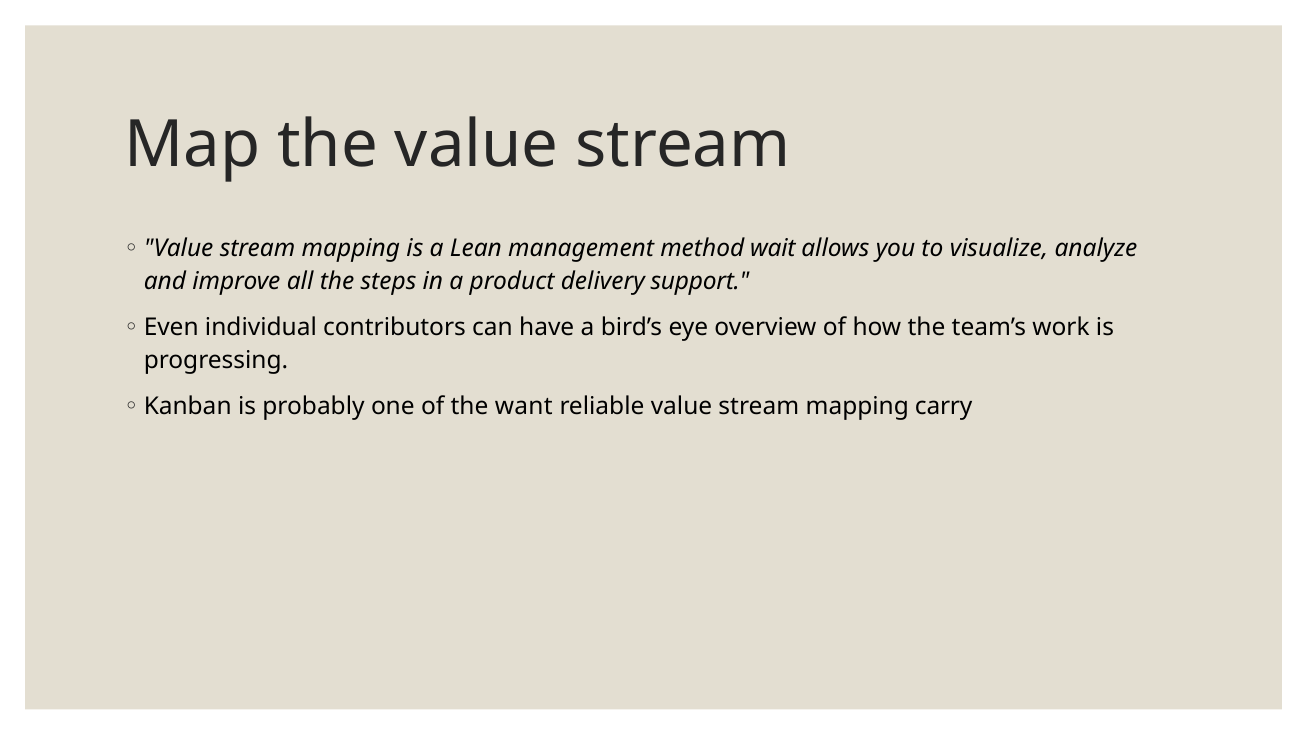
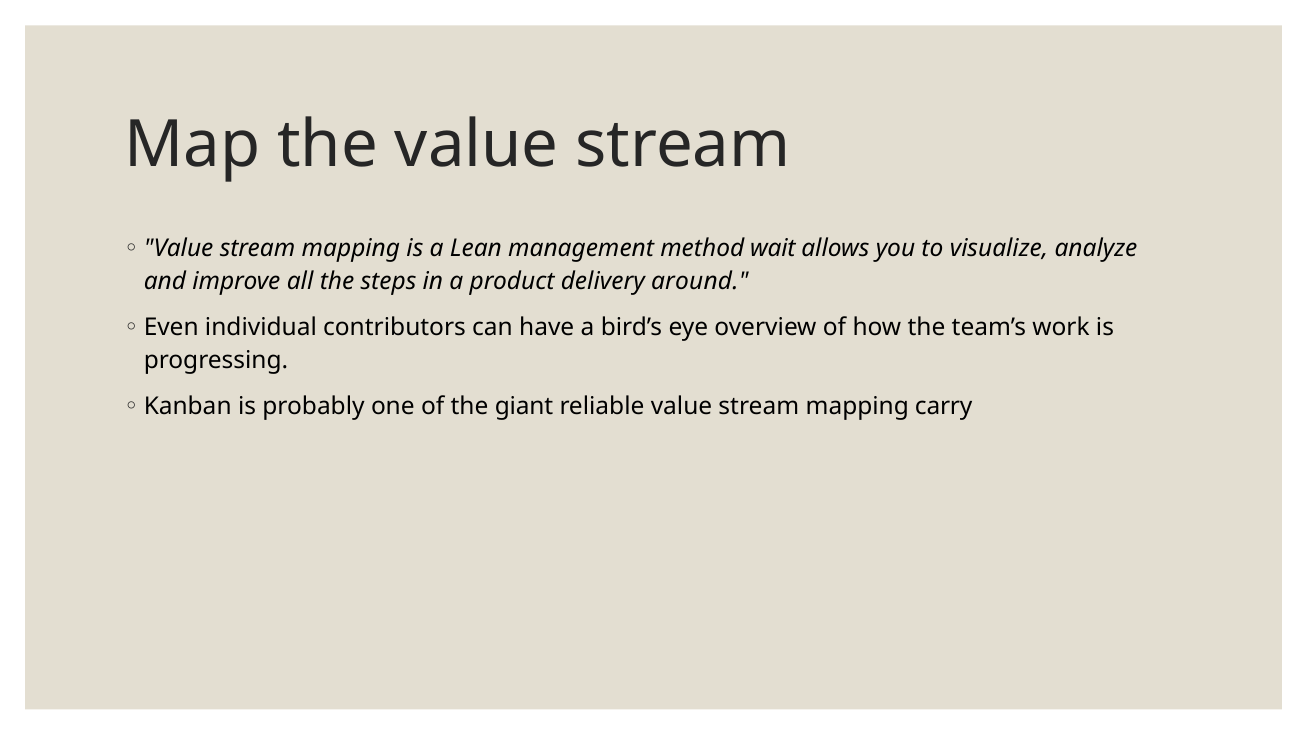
support: support -> around
want: want -> giant
